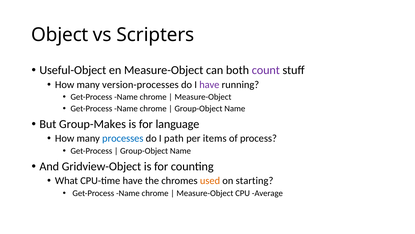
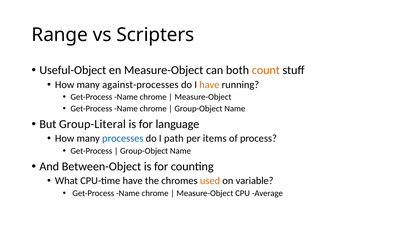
Object: Object -> Range
count colour: purple -> orange
version-processes: version-processes -> against-processes
have at (209, 84) colour: purple -> orange
Group-Makes: Group-Makes -> Group-Literal
Gridview-Object: Gridview-Object -> Between-Object
starting: starting -> variable
